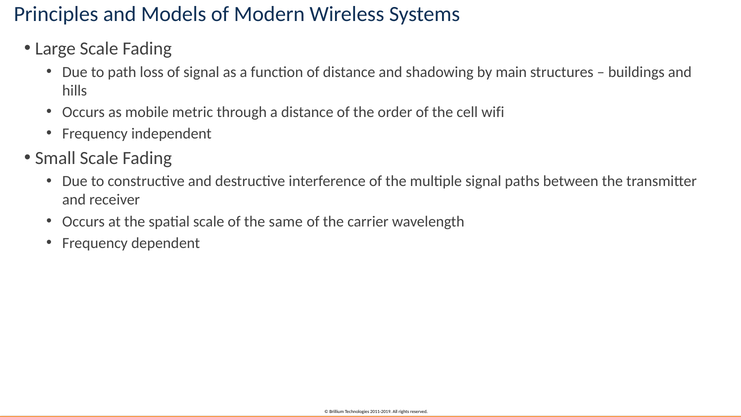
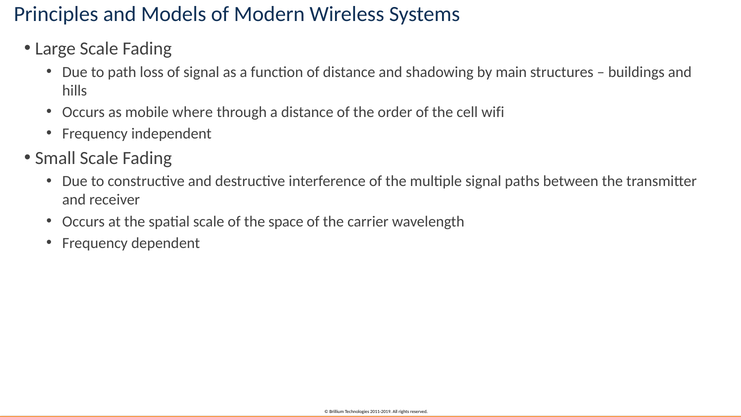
metric: metric -> where
same: same -> space
